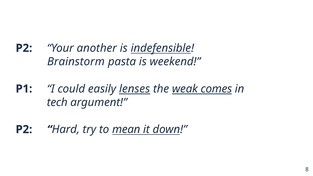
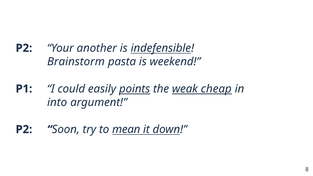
lenses: lenses -> points
comes: comes -> cheap
tech: tech -> into
Hard: Hard -> Soon
